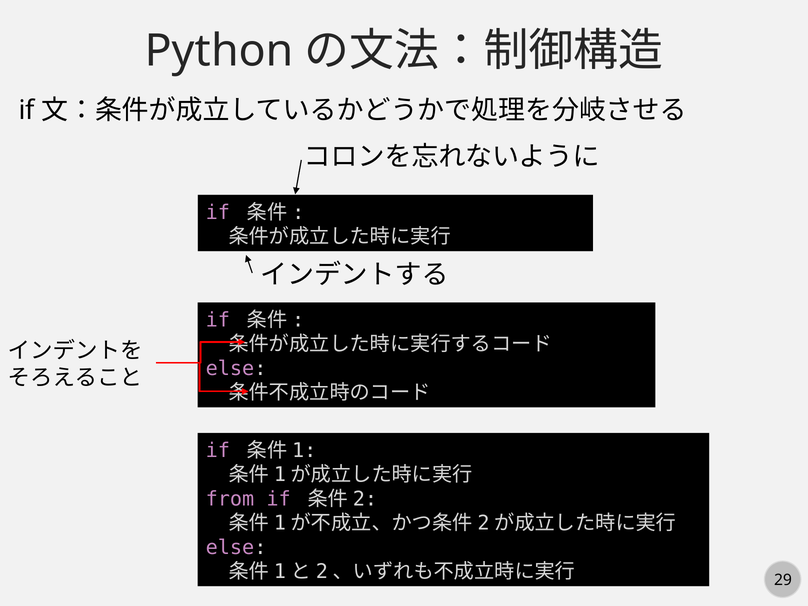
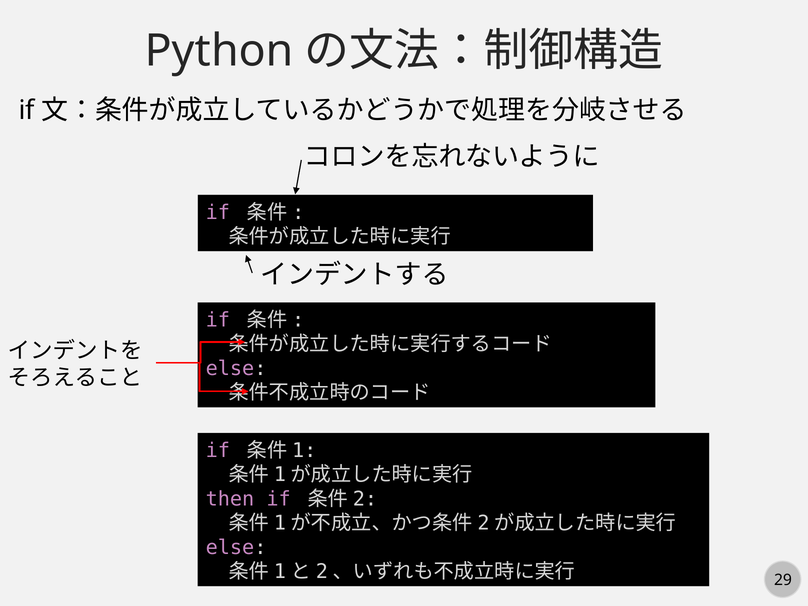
from: from -> then
